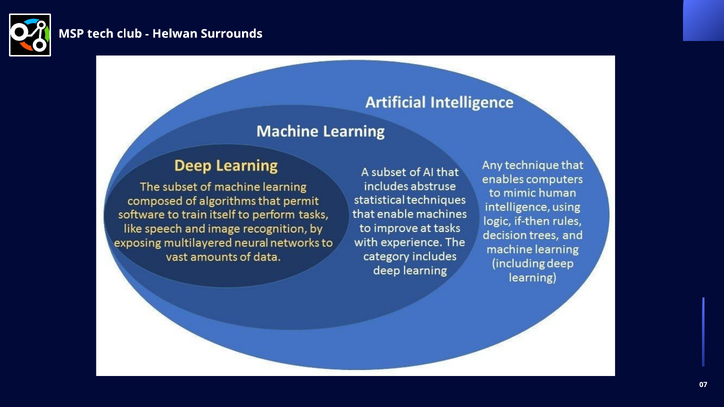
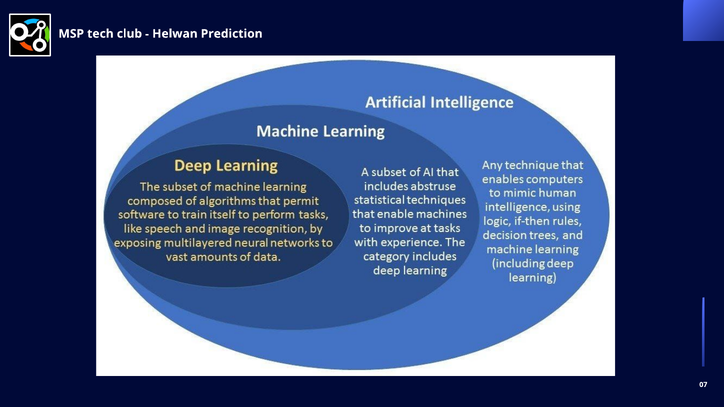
Surrounds: Surrounds -> Prediction
